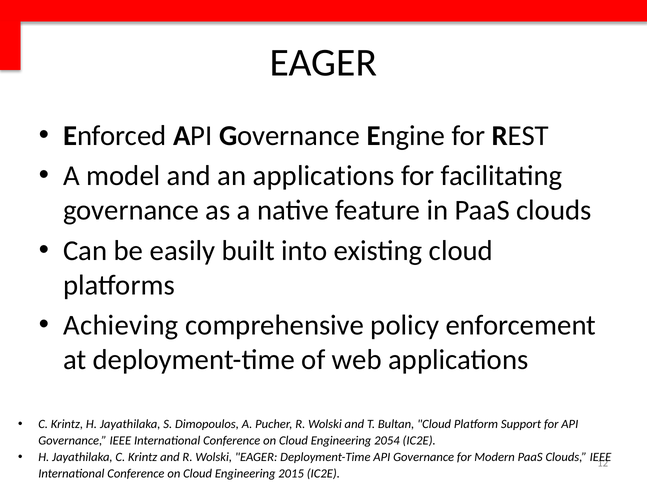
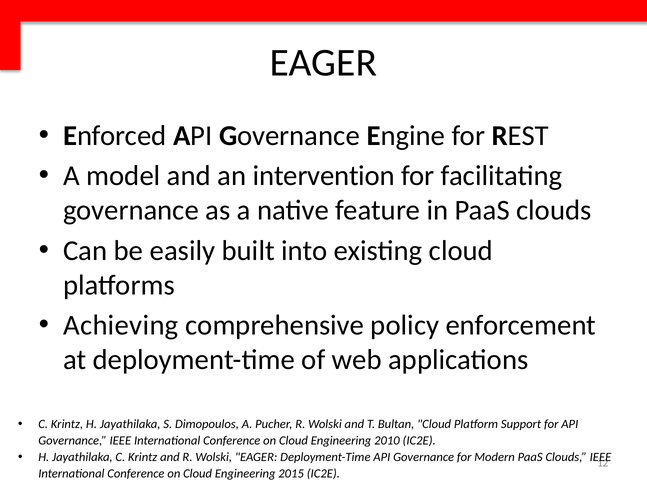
an applications: applications -> intervention
2054: 2054 -> 2010
